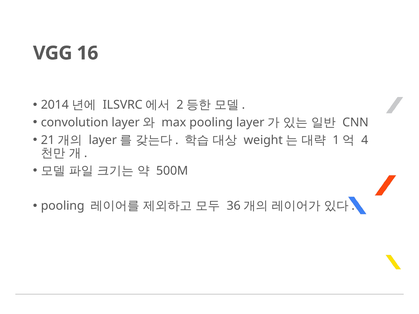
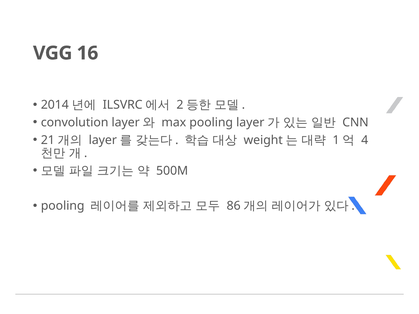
36: 36 -> 86
